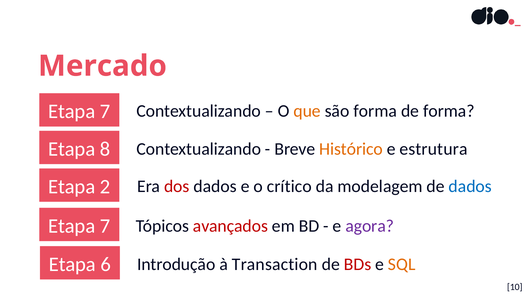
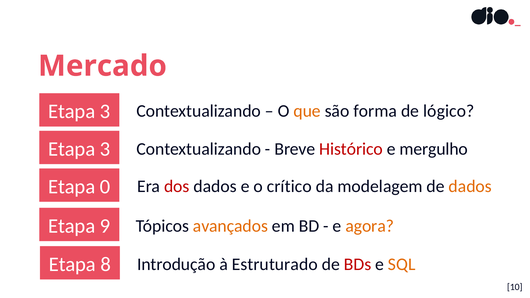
7 at (105, 111): 7 -> 3
de forma: forma -> lógico
8 at (105, 149): 8 -> 3
Histórico colour: orange -> red
estrutura: estrutura -> mergulho
2: 2 -> 0
dados at (470, 187) colour: blue -> orange
7 at (105, 226): 7 -> 9
avançados colour: red -> orange
agora colour: purple -> orange
6: 6 -> 8
Transaction: Transaction -> Estruturado
